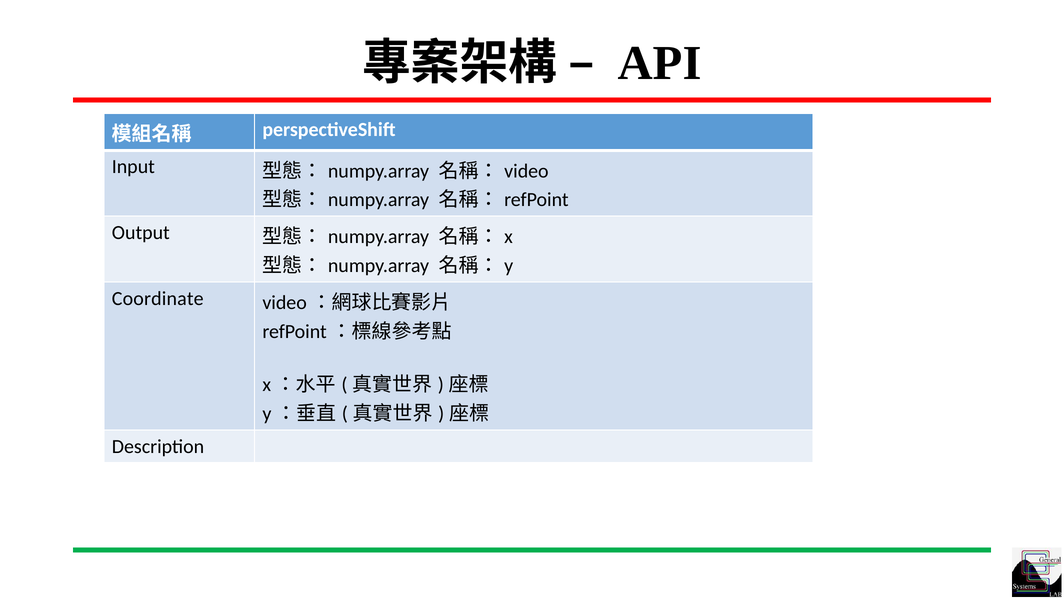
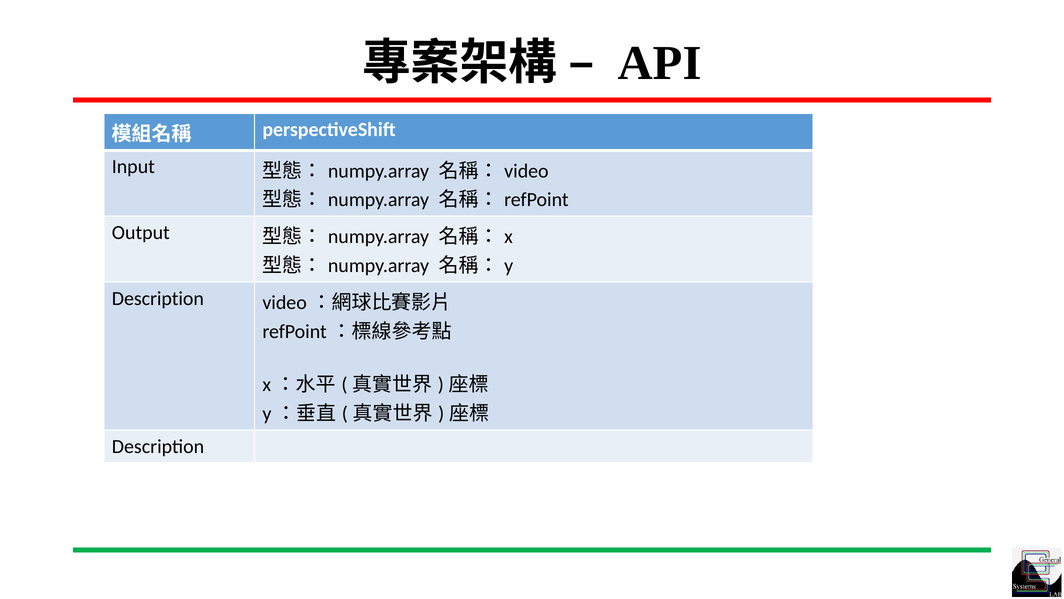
Coordinate at (158, 298): Coordinate -> Description
